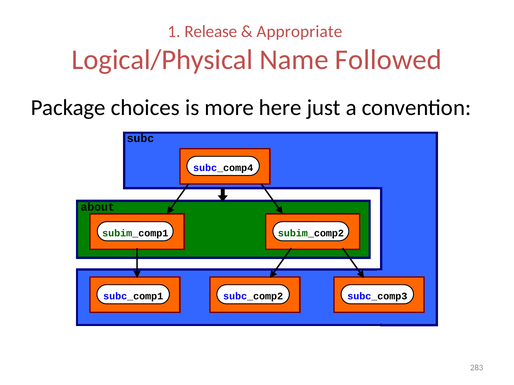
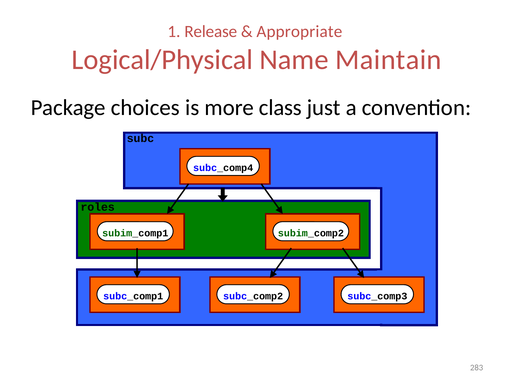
Followed: Followed -> Maintain
here: here -> class
about: about -> roles
